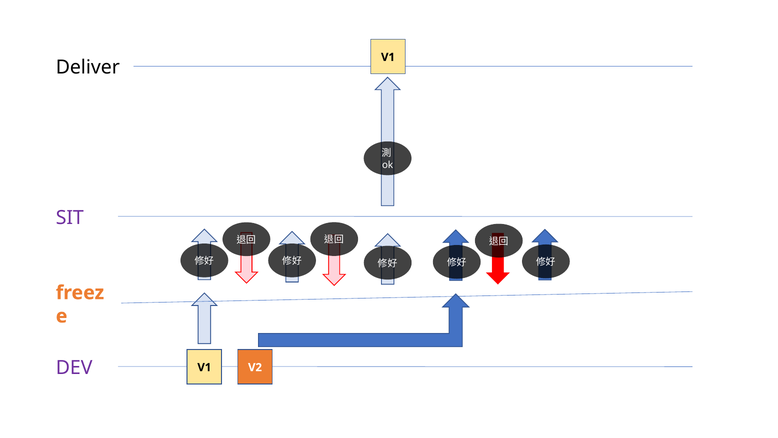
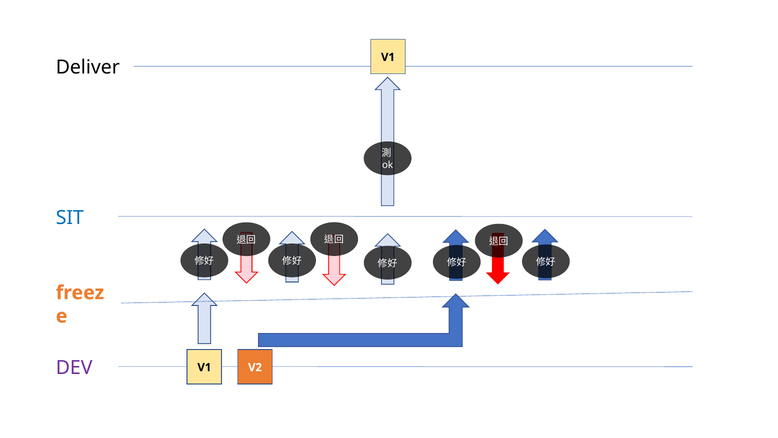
SIT colour: purple -> blue
